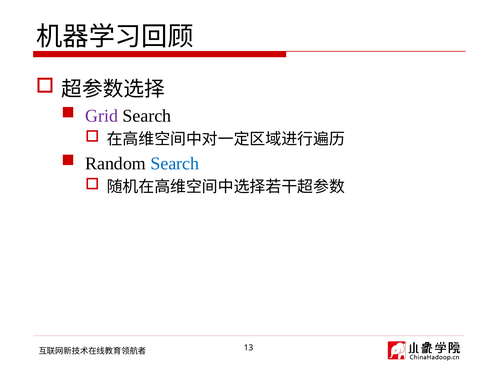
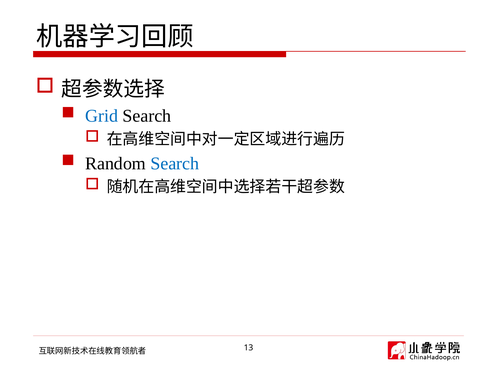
Grid colour: purple -> blue
